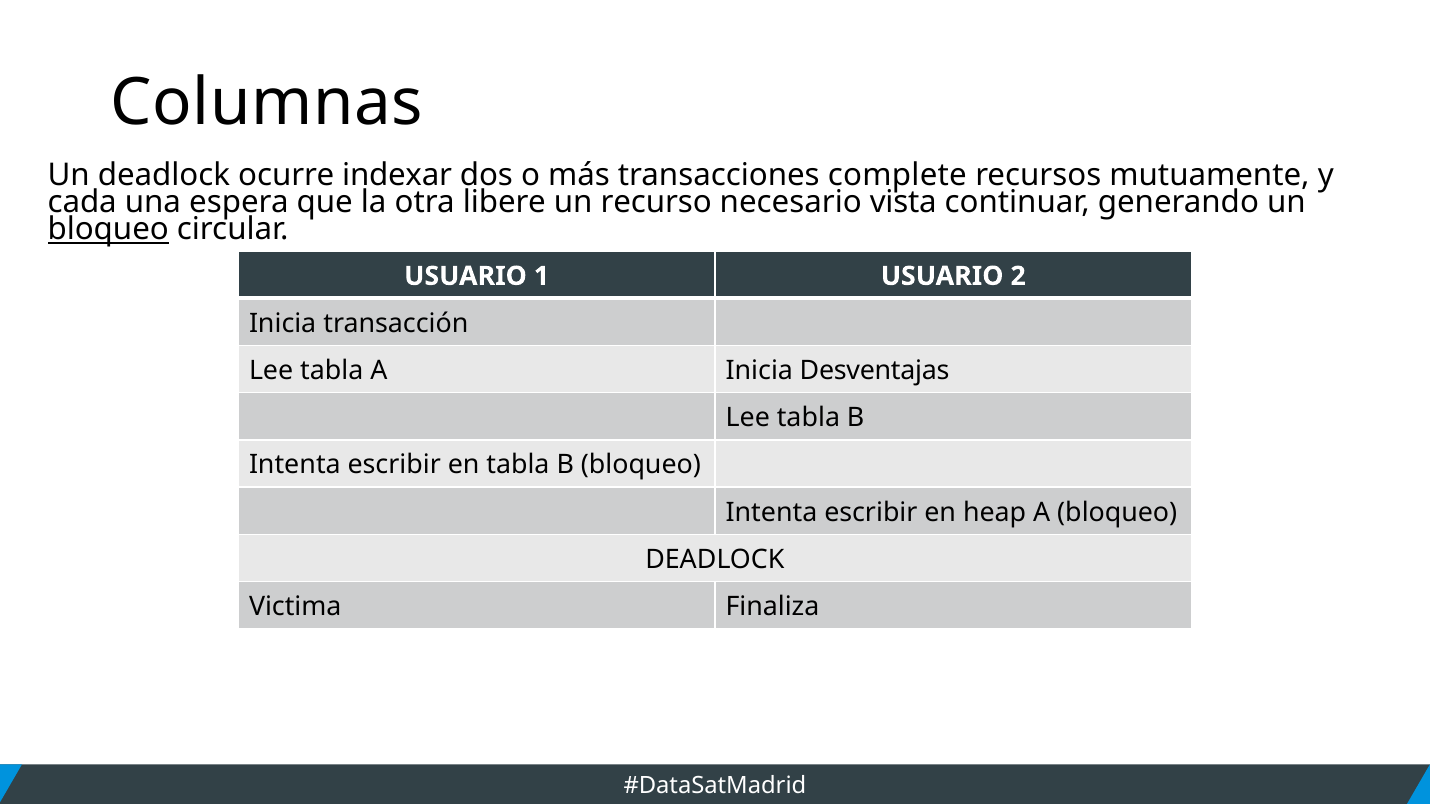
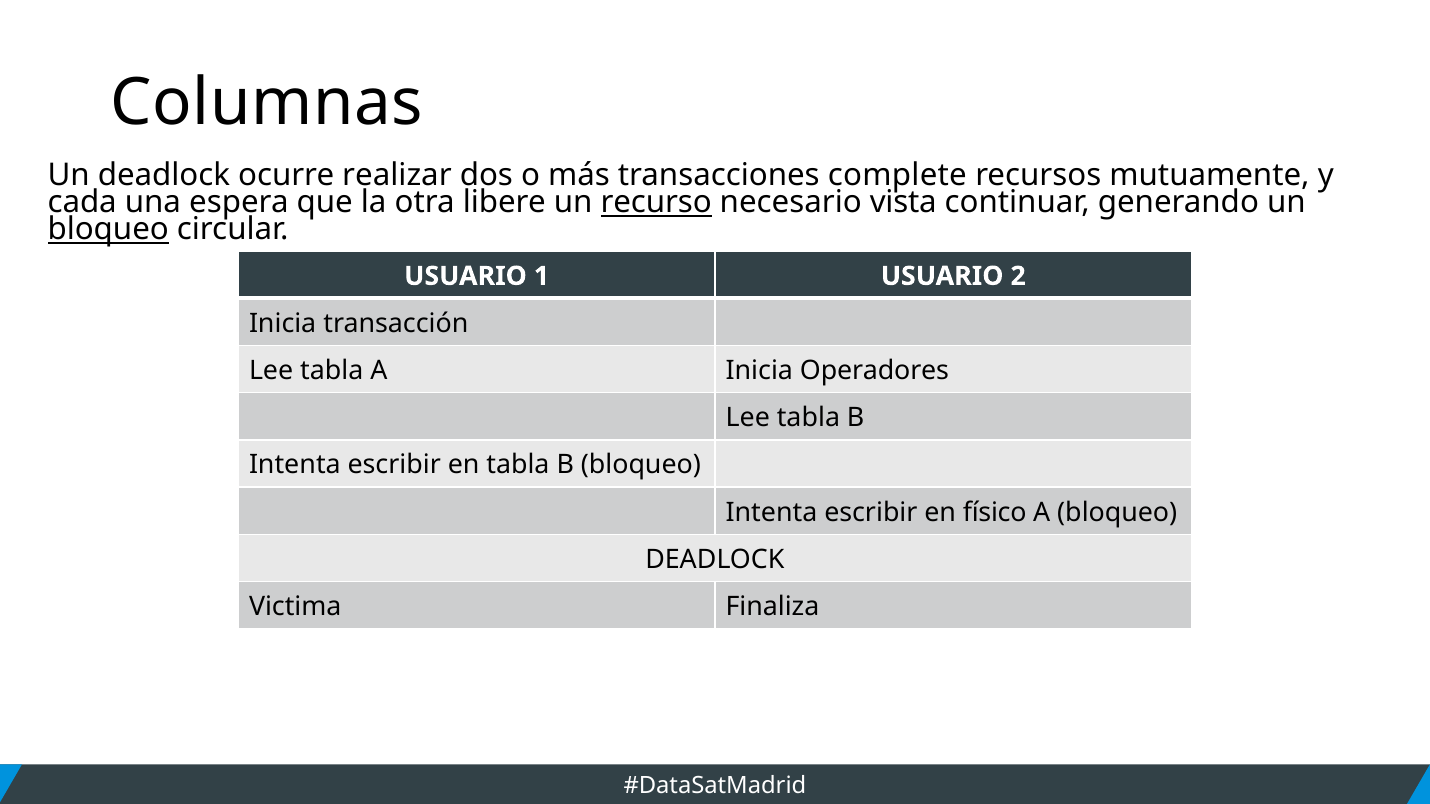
indexar: indexar -> realizar
recurso underline: none -> present
Desventajas: Desventajas -> Operadores
heap: heap -> físico
